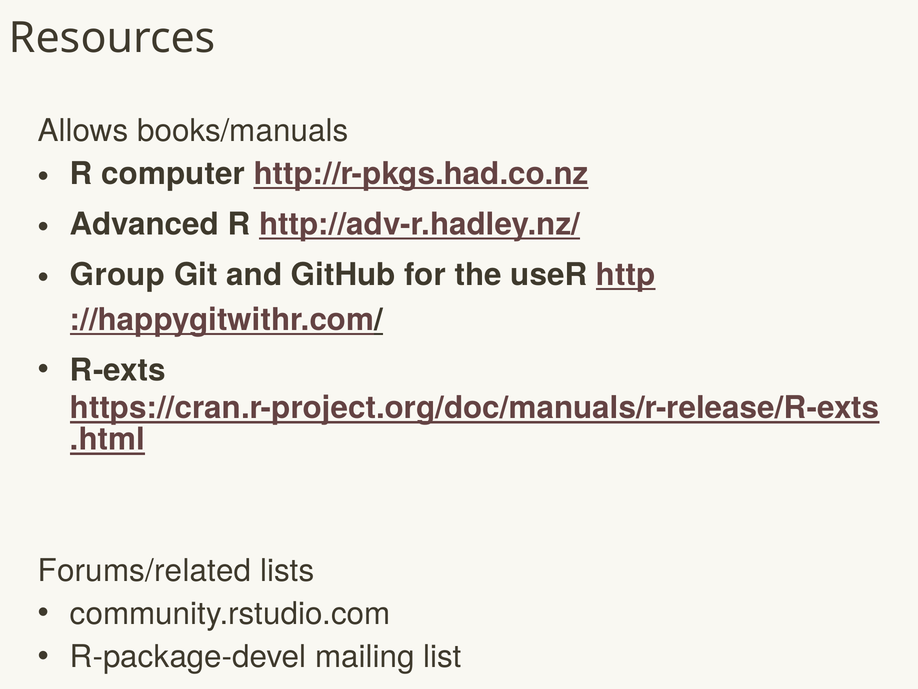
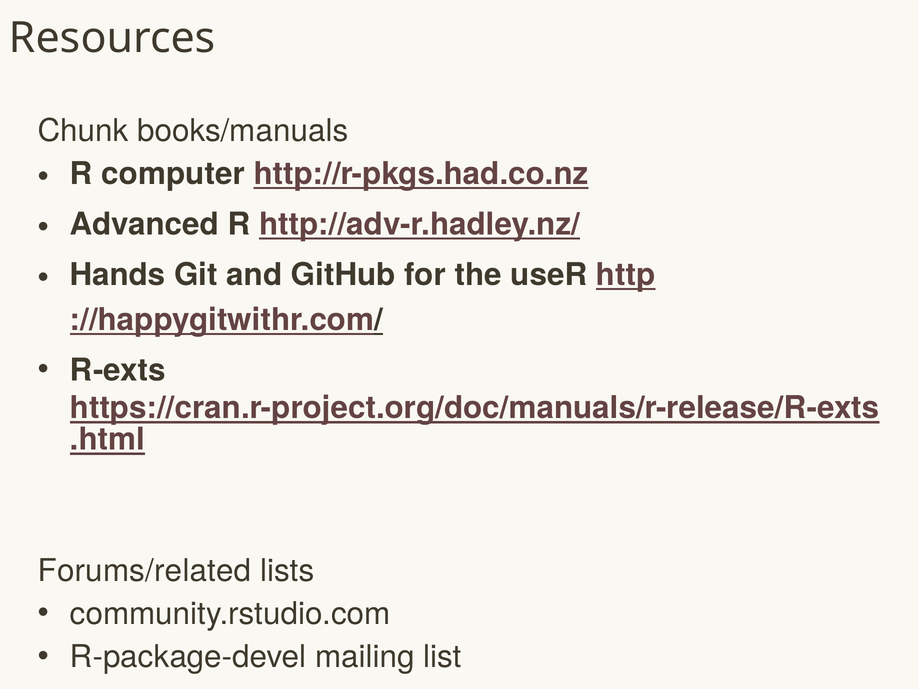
Allows: Allows -> Chunk
Group: Group -> Hands
